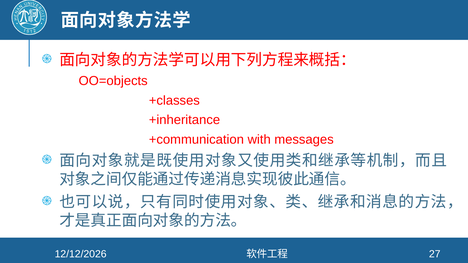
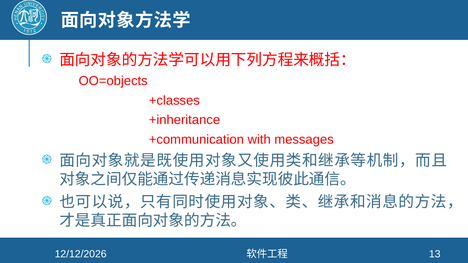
27: 27 -> 13
